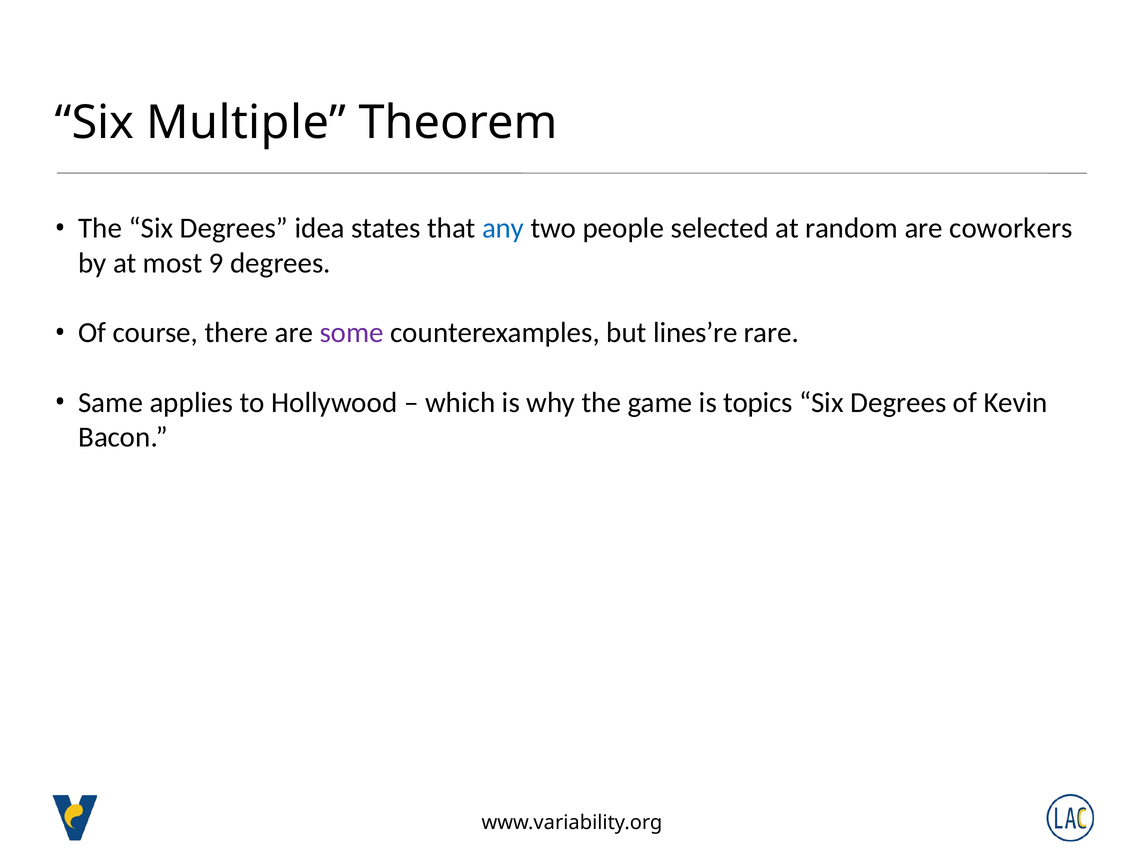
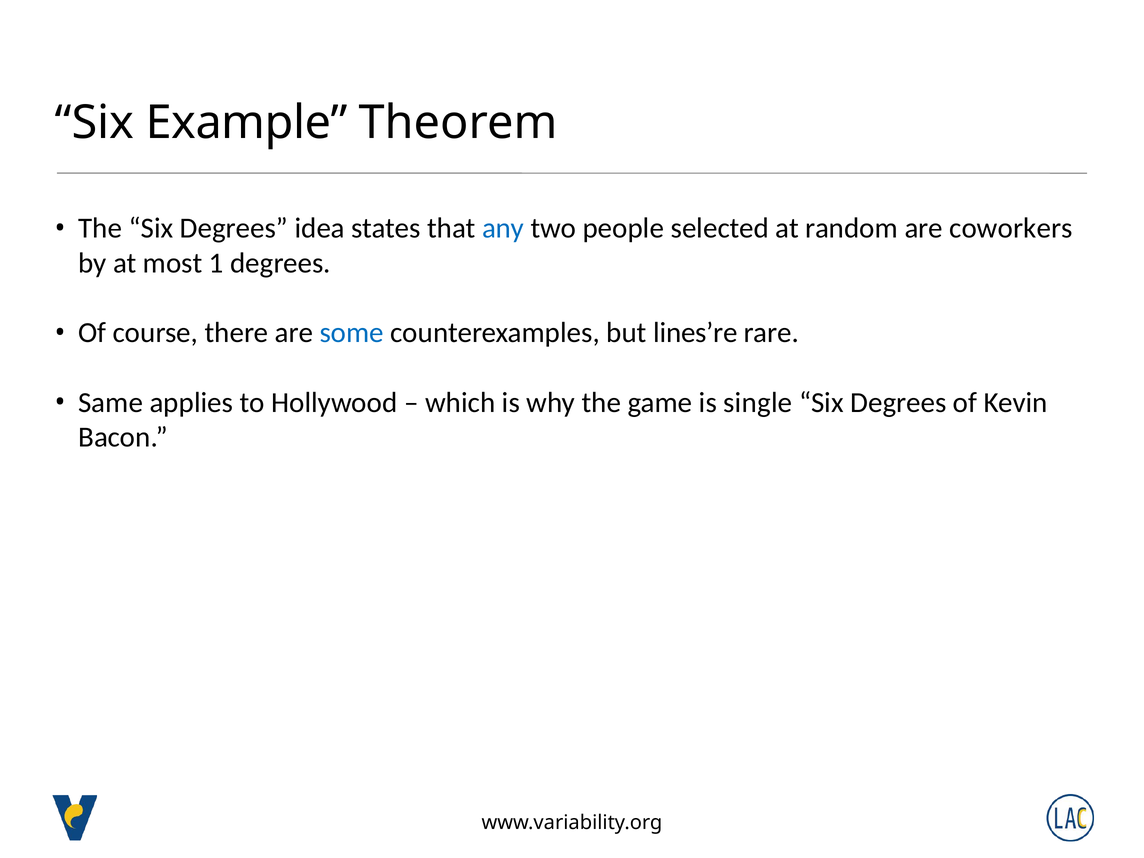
Multiple: Multiple -> Example
9: 9 -> 1
some colour: purple -> blue
topics: topics -> single
